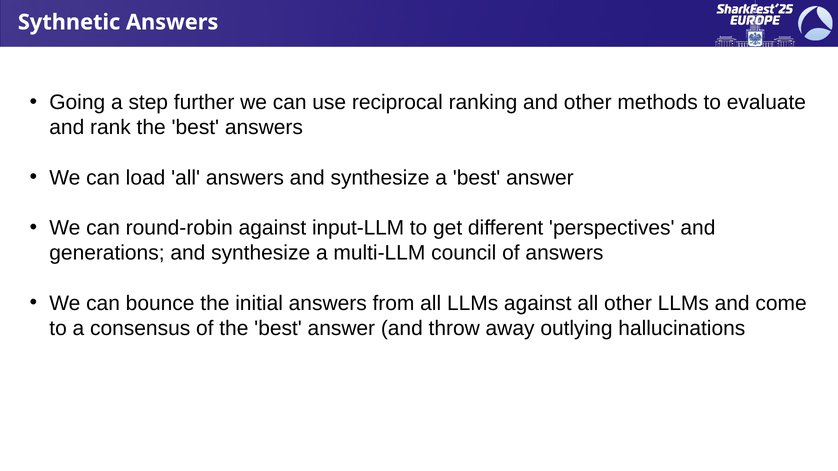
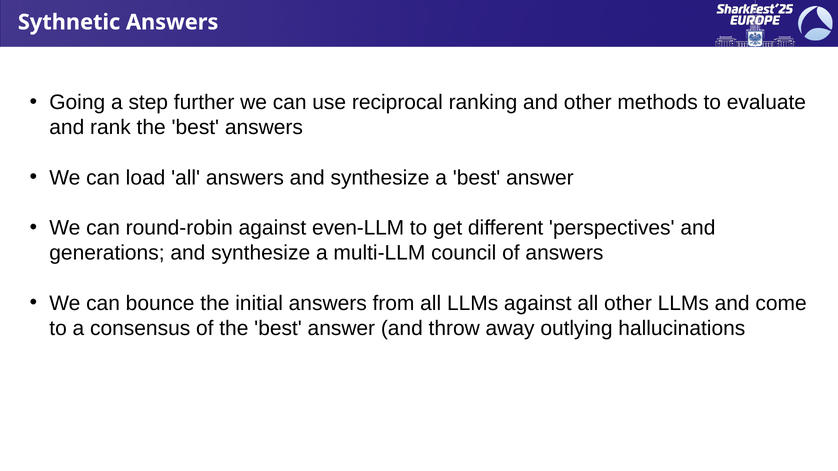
input-LLM: input-LLM -> even-LLM
